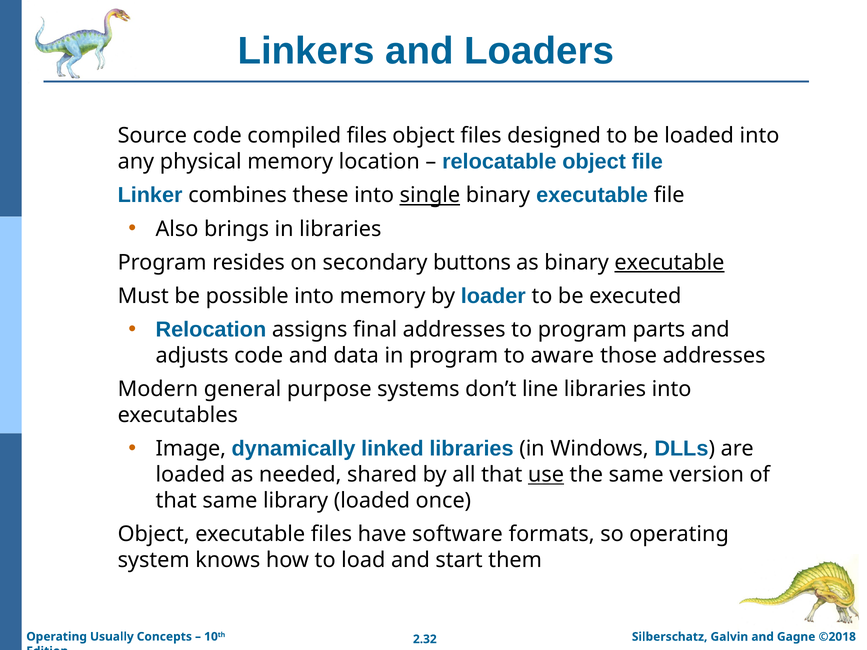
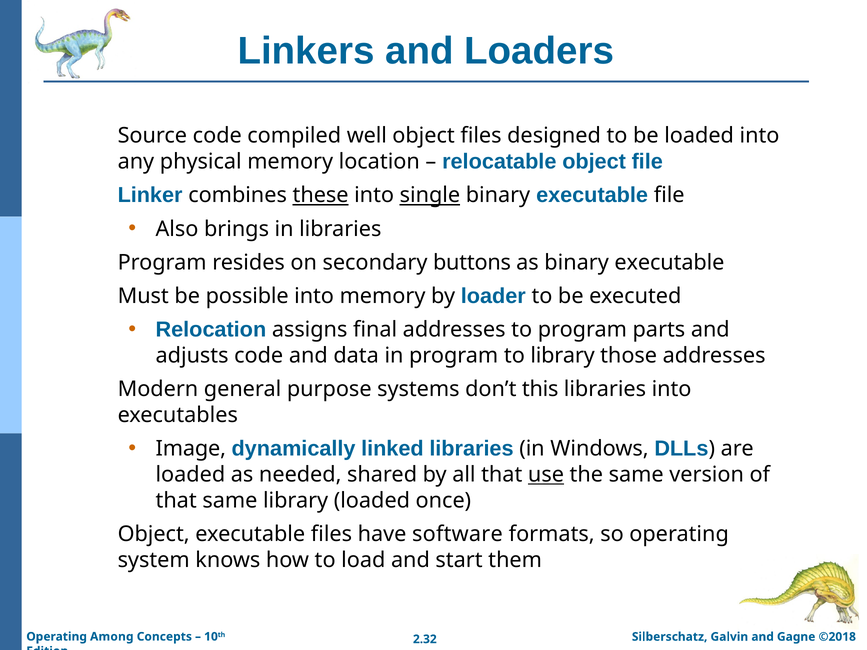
compiled files: files -> well
these underline: none -> present
executable at (669, 263) underline: present -> none
to aware: aware -> library
line: line -> this
Usually: Usually -> Among
